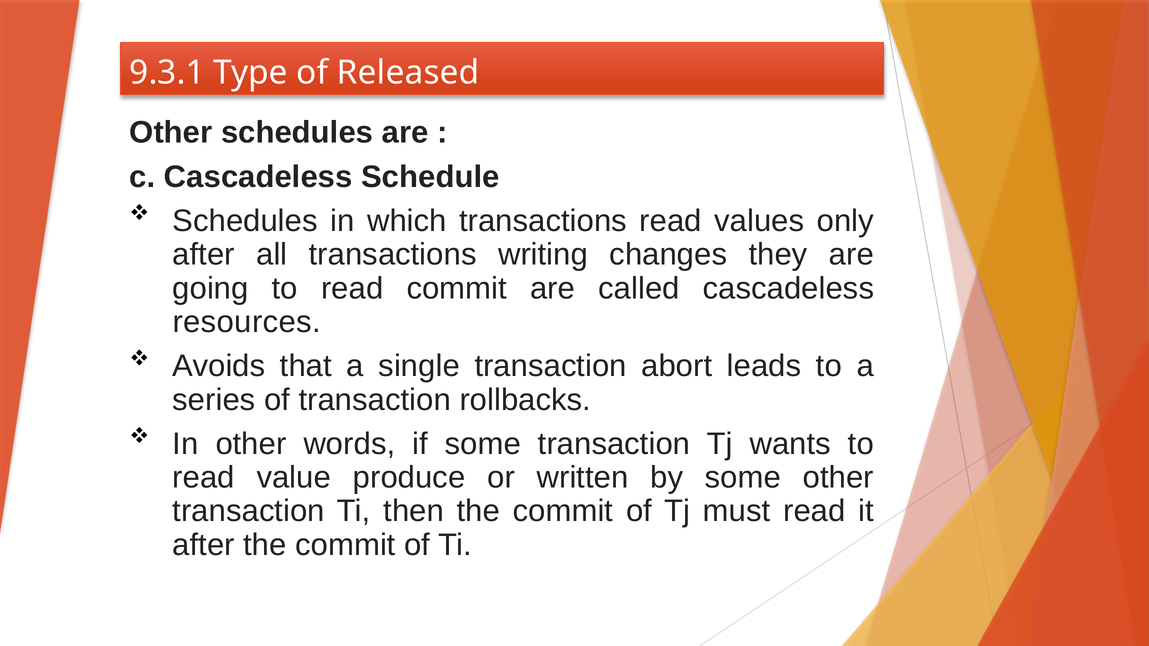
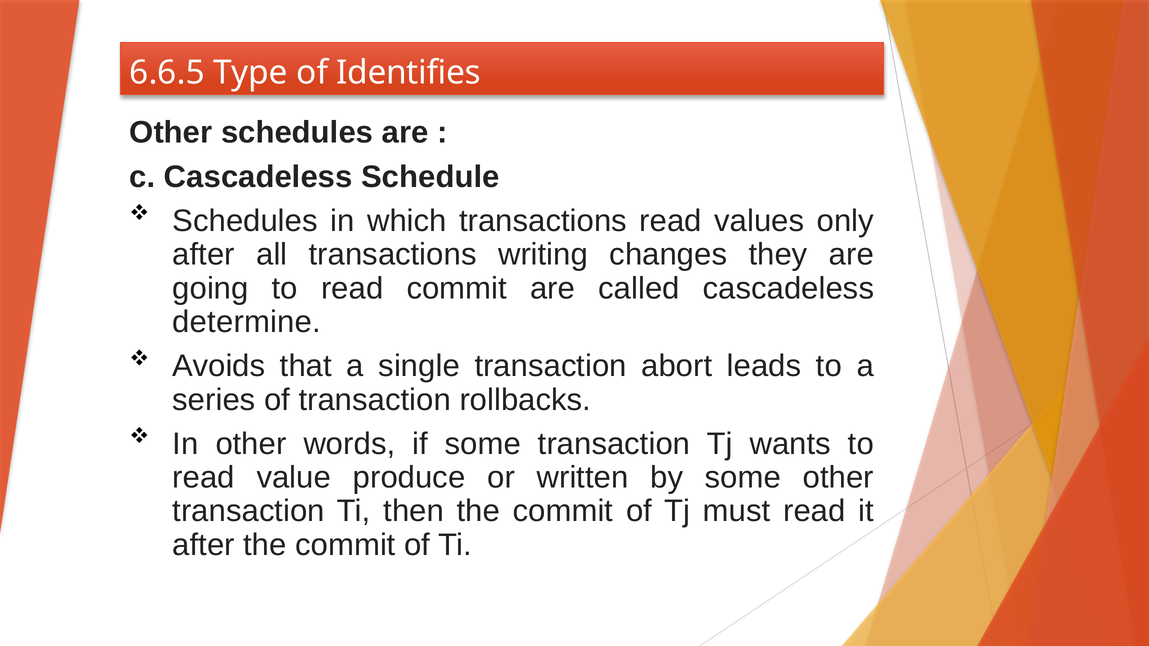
9.3.1: 9.3.1 -> 6.6.5
Released: Released -> Identifies
resources: resources -> determine
